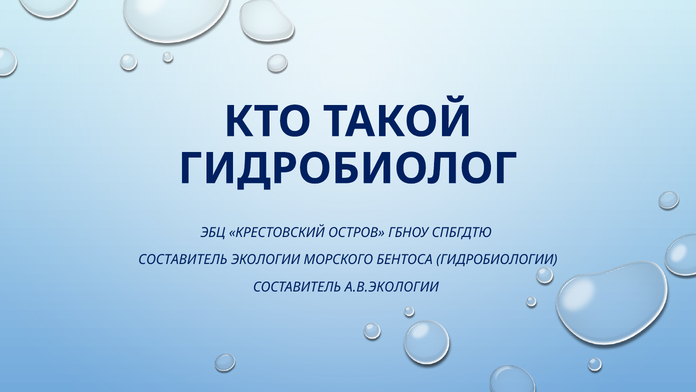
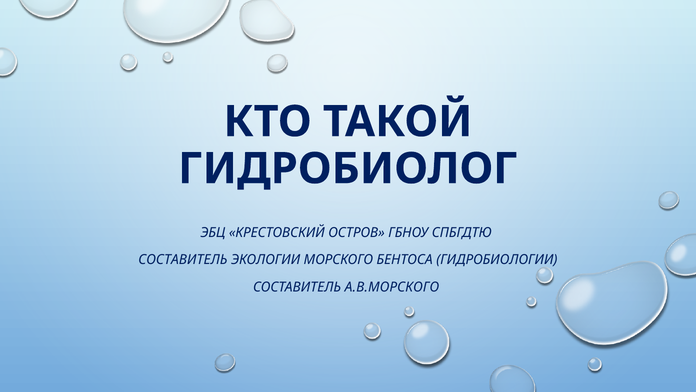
А.В.ЭКОЛОГИИ: А.В.ЭКОЛОГИИ -> А.В.МОРСКОГО
